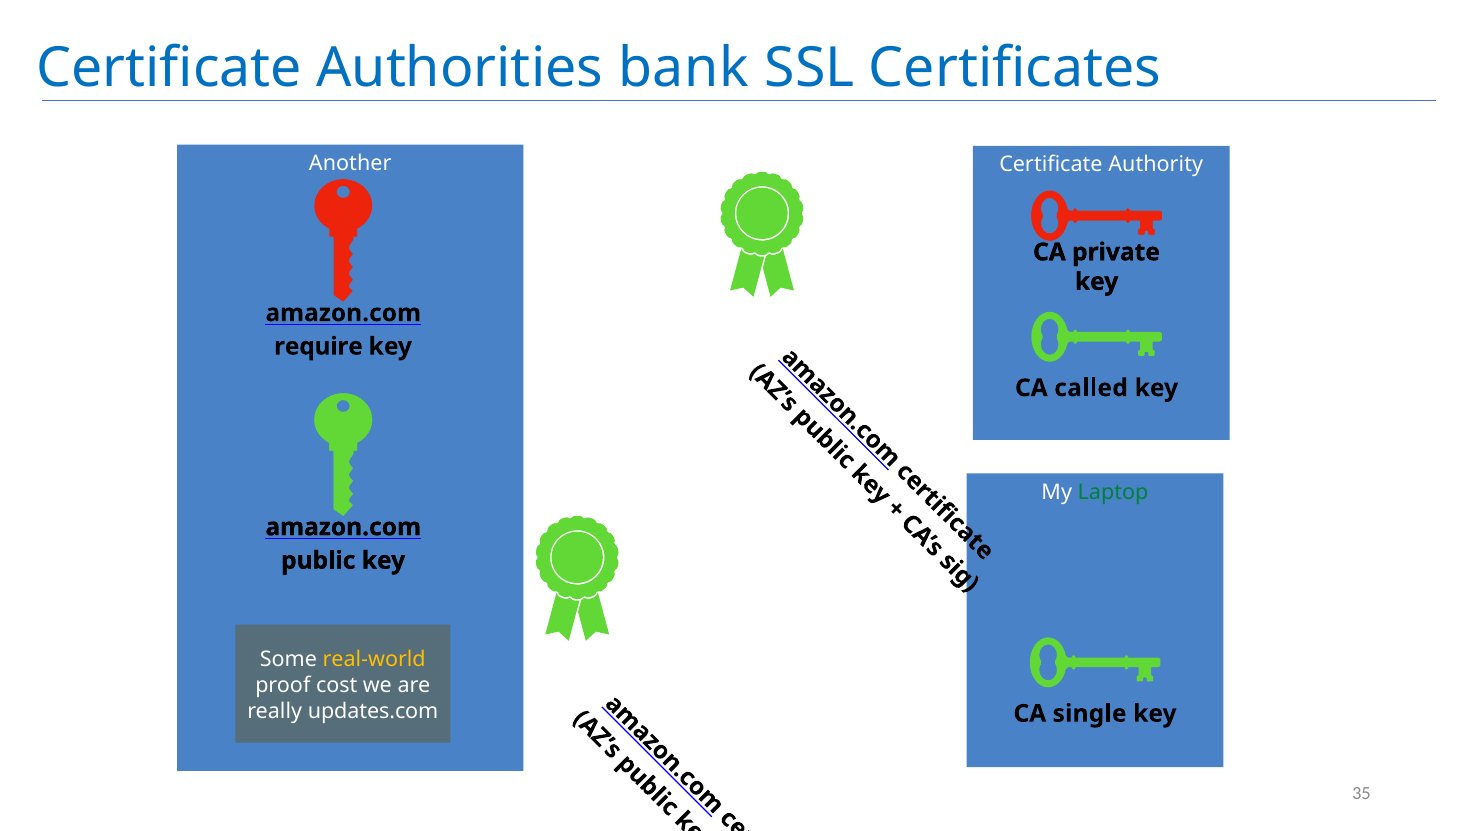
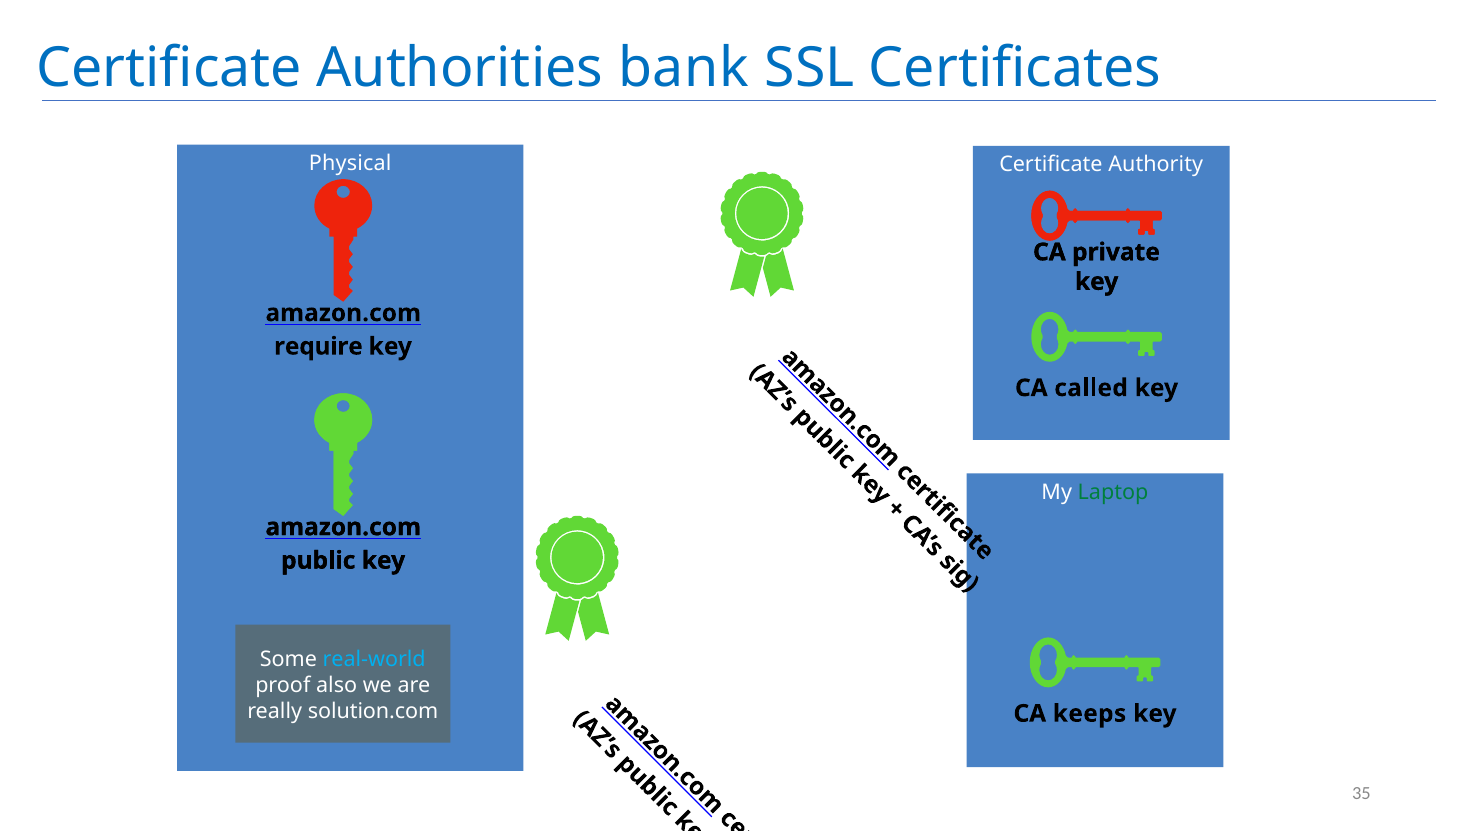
Another: Another -> Physical
real-world colour: yellow -> light blue
cost: cost -> also
updates.com: updates.com -> solution.com
single: single -> keeps
